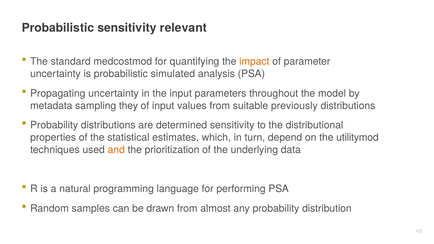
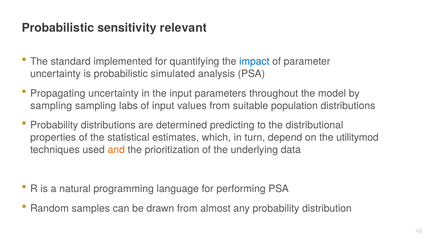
medcostmod: medcostmod -> implemented
impact colour: orange -> blue
metadata at (51, 106): metadata -> sampling
they: they -> labs
previously: previously -> population
determined sensitivity: sensitivity -> predicting
